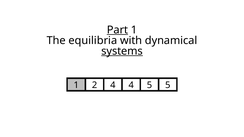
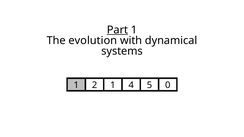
equilibria: equilibria -> evolution
systems underline: present -> none
2 4: 4 -> 1
5 5: 5 -> 0
